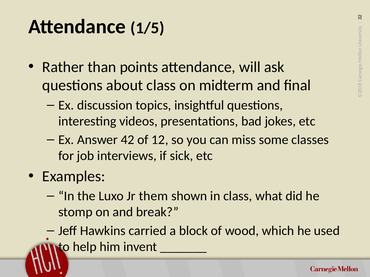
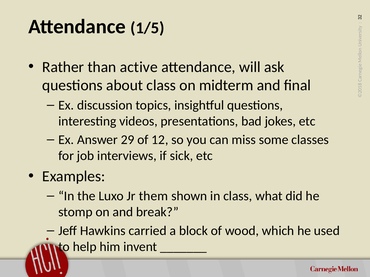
points: points -> active
42: 42 -> 29
